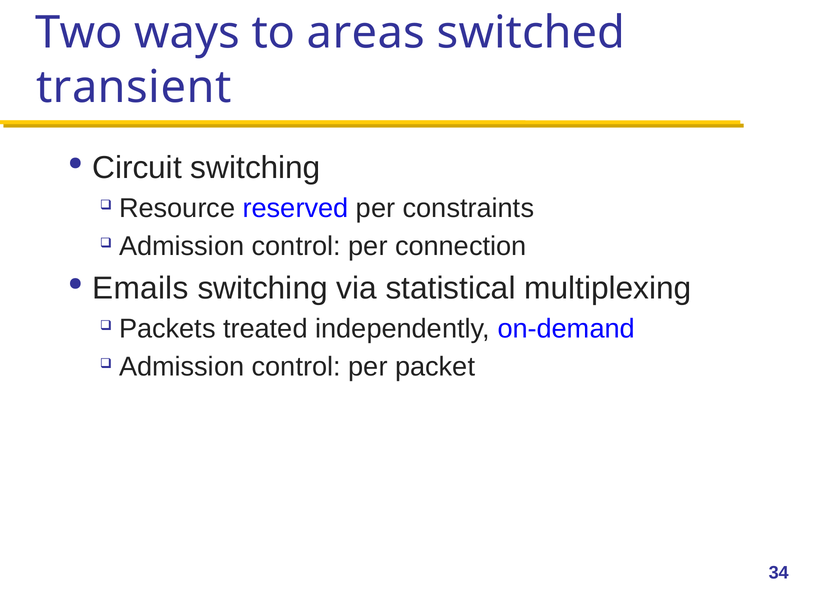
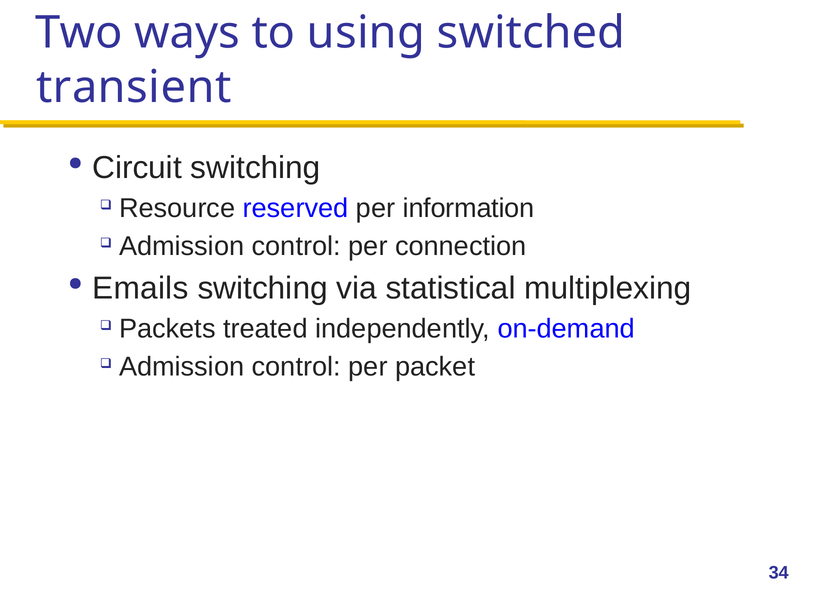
areas: areas -> using
constraints: constraints -> information
